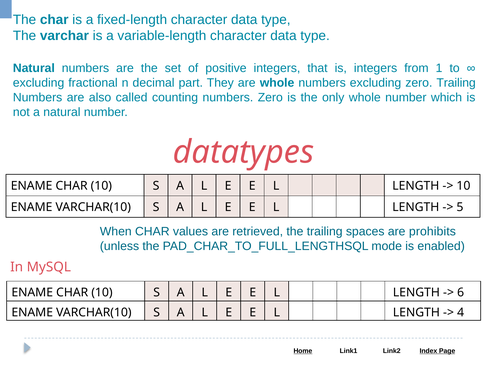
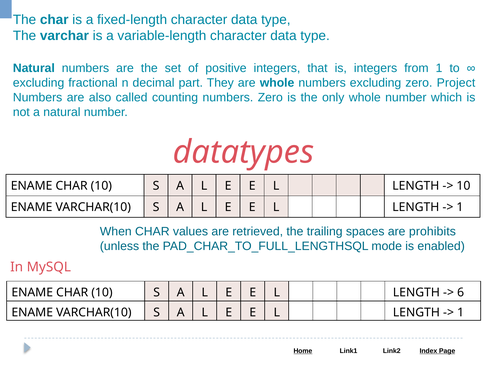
zero Trailing: Trailing -> Project
5 at (460, 207): 5 -> 1
4 at (461, 313): 4 -> 1
